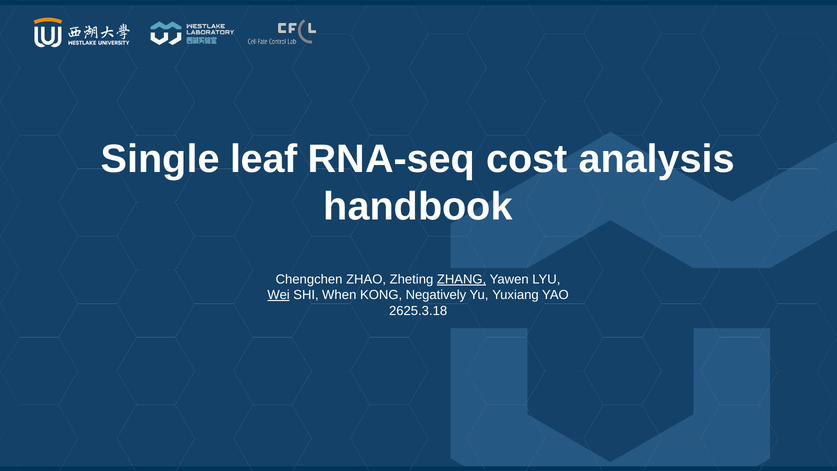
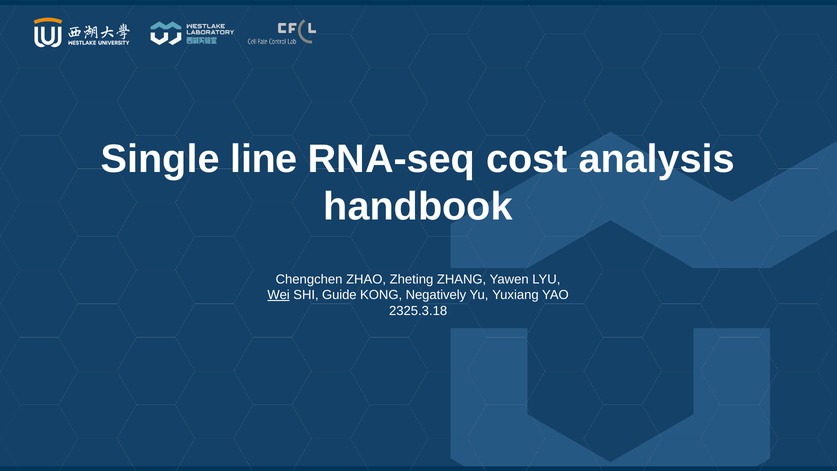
leaf: leaf -> line
ZHANG underline: present -> none
When: When -> Guide
2625.3.18: 2625.3.18 -> 2325.3.18
